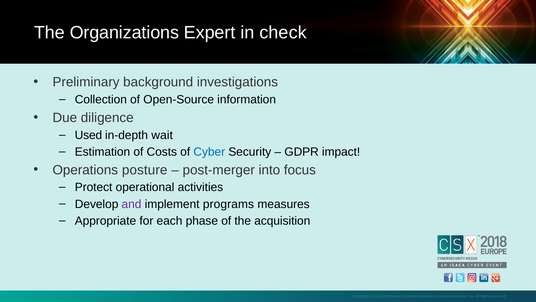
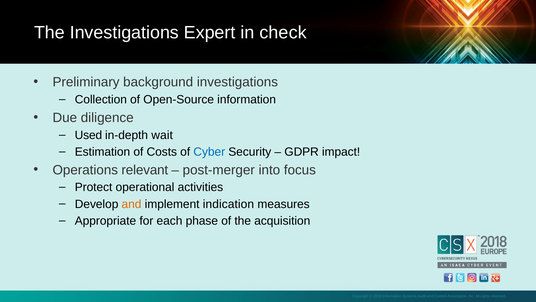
The Organizations: Organizations -> Investigations
posture: posture -> relevant
and at (131, 204) colour: purple -> orange
programs: programs -> indication
